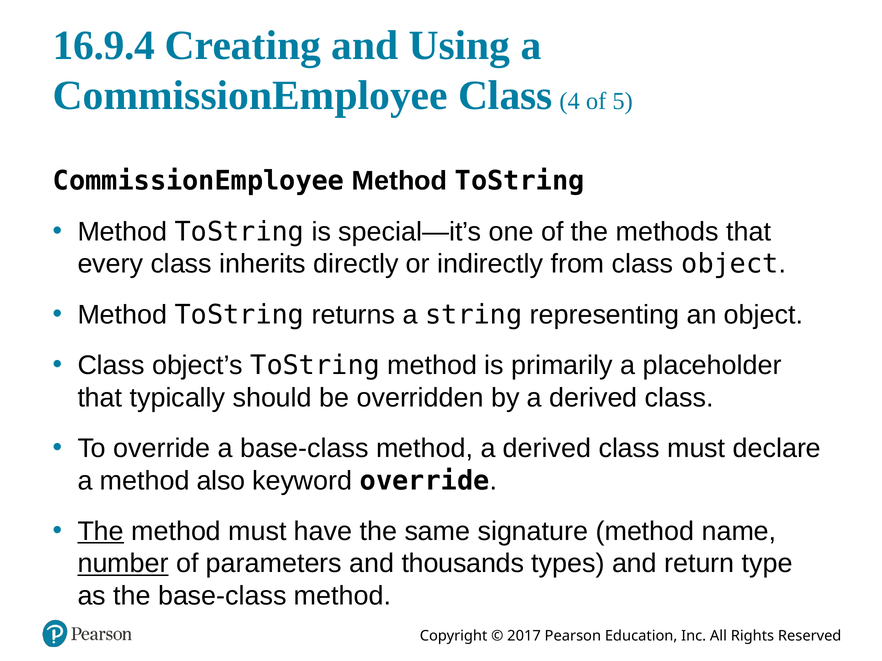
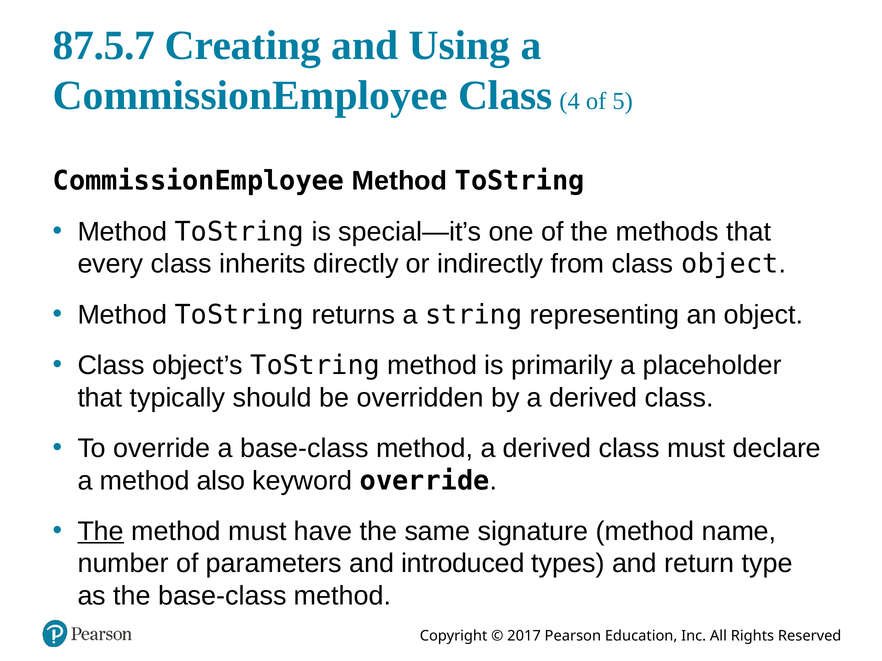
16.9.4: 16.9.4 -> 87.5.7
number underline: present -> none
thousands: thousands -> introduced
